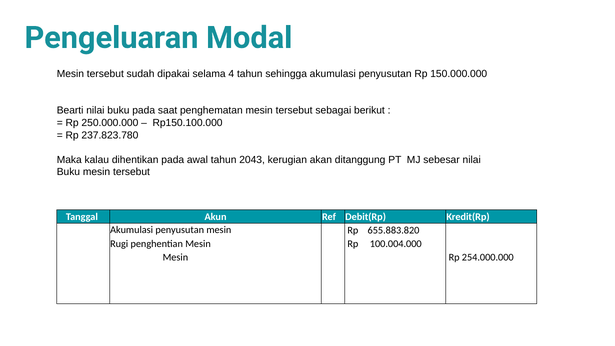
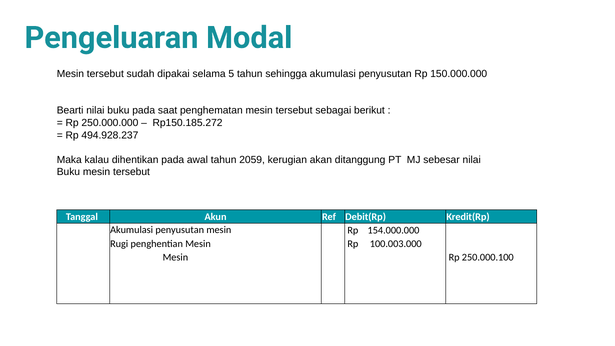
4: 4 -> 5
Rp150.100.000: Rp150.100.000 -> Rp150.185.272
237.823.780: 237.823.780 -> 494.928.237
2043: 2043 -> 2059
655.883.820: 655.883.820 -> 154.000.000
100.004.000: 100.004.000 -> 100.003.000
254.000.000: 254.000.000 -> 250.000.100
